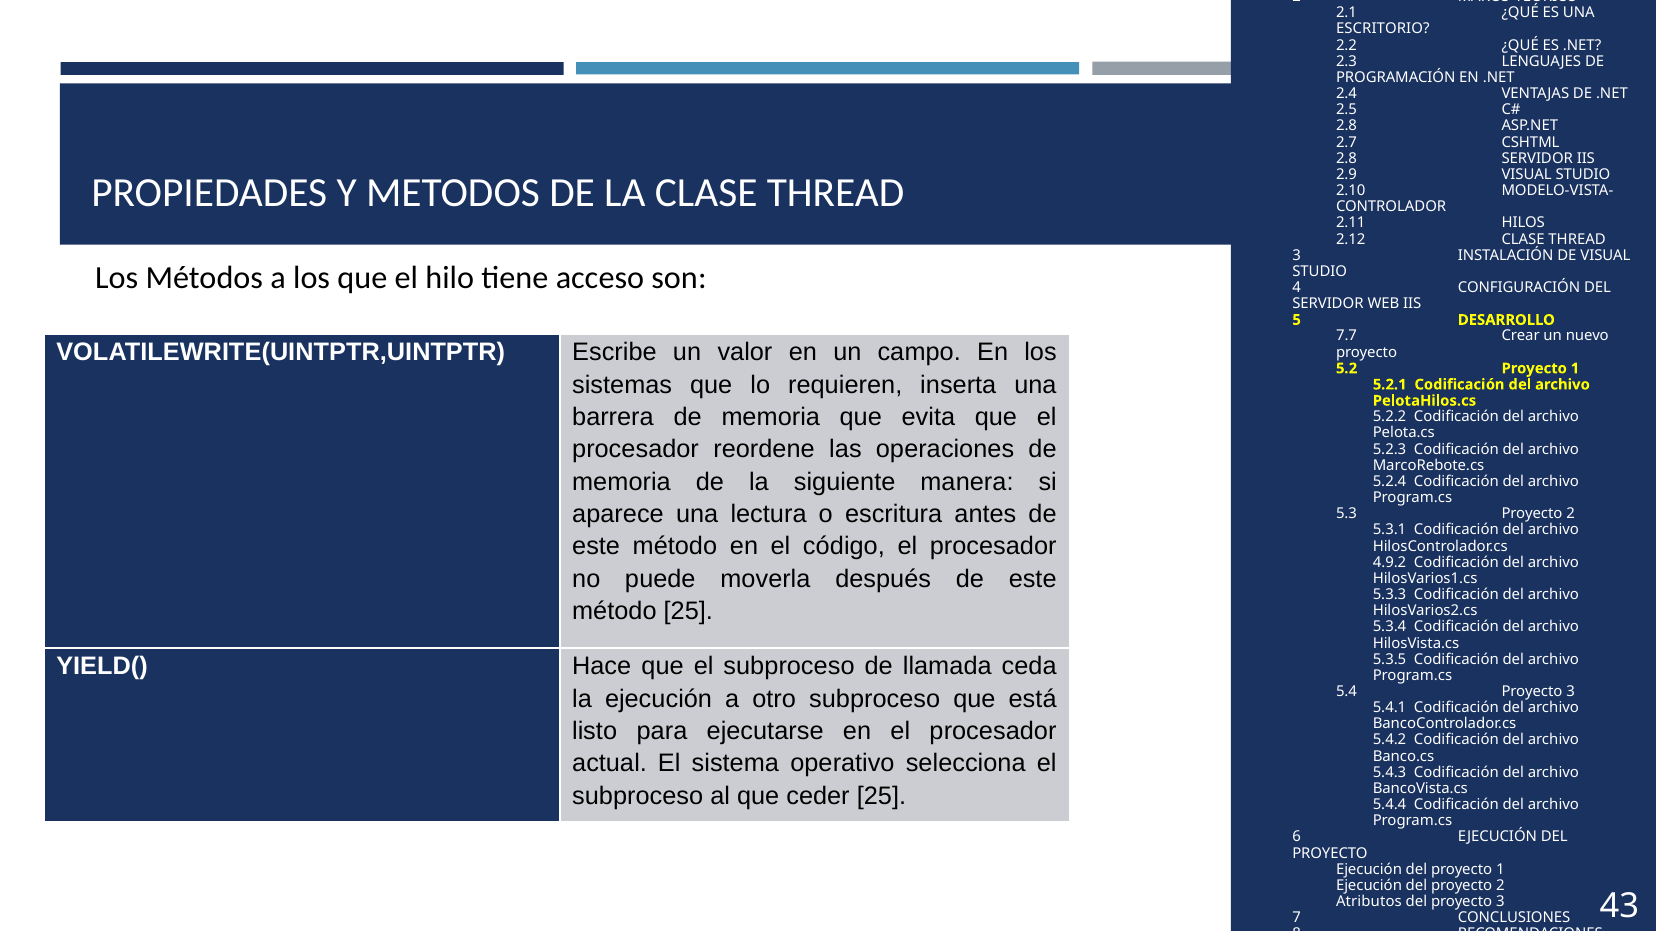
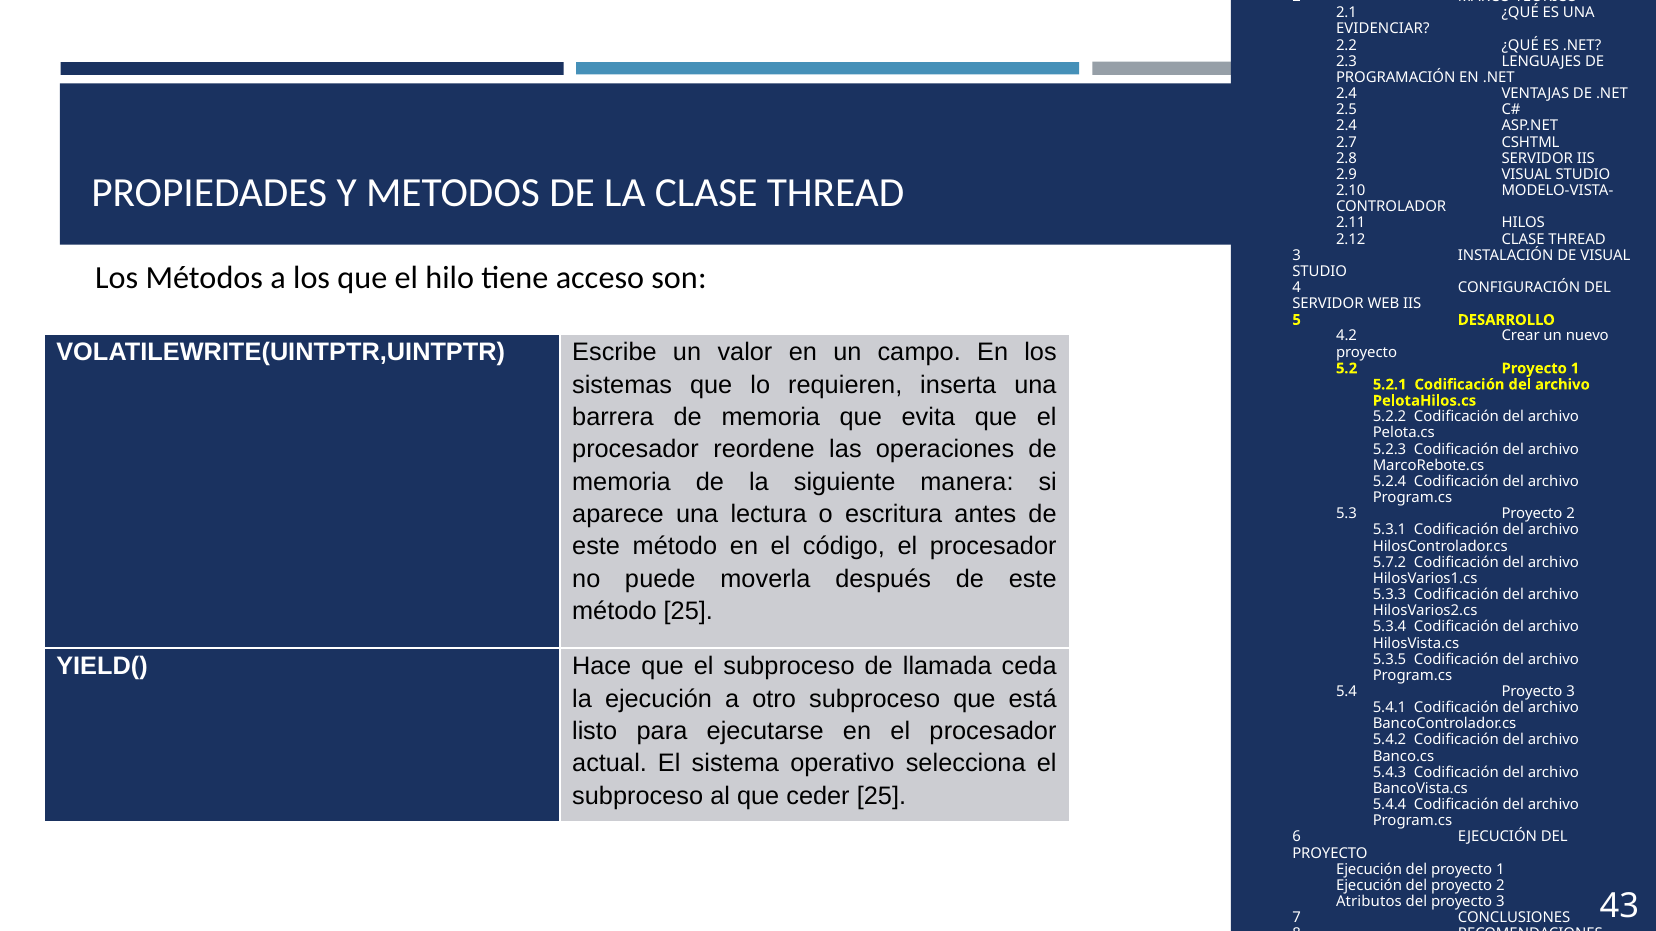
ESCRITORIO: ESCRITORIO -> EVIDENCIAR
2.8 at (1347, 126): 2.8 -> 2.4
7.7: 7.7 -> 4.2
4.9.2: 4.9.2 -> 5.7.2
